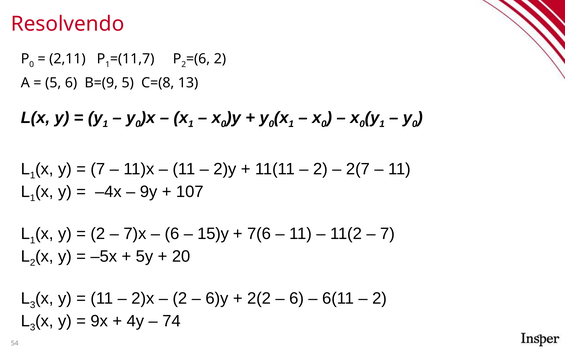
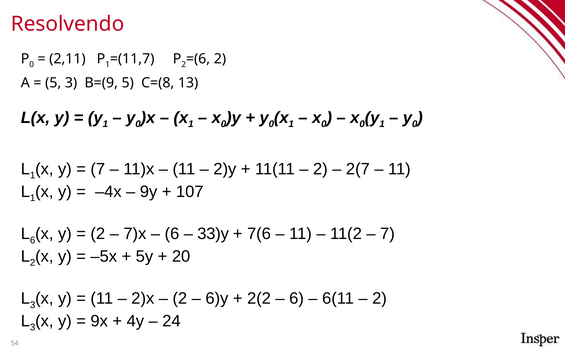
5 6: 6 -> 3
1 at (33, 240): 1 -> 6
15)y: 15)y -> 33)y
74: 74 -> 24
